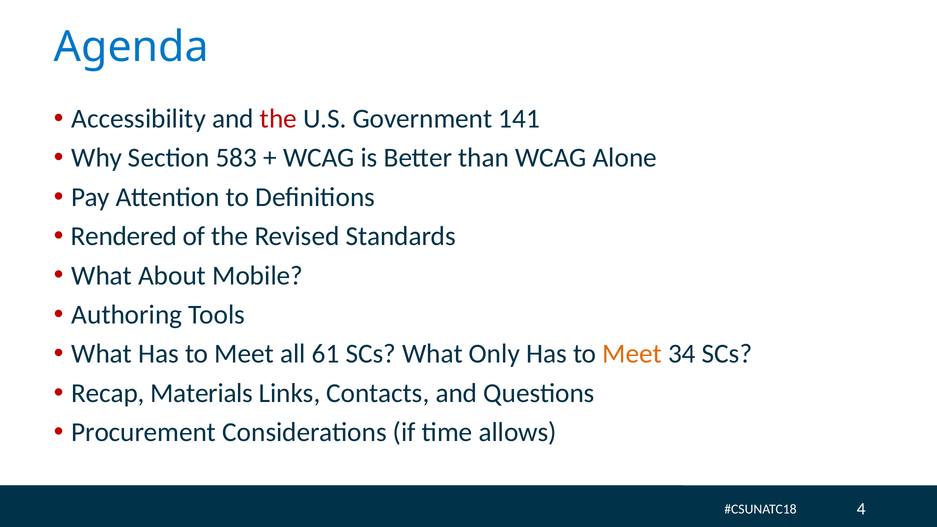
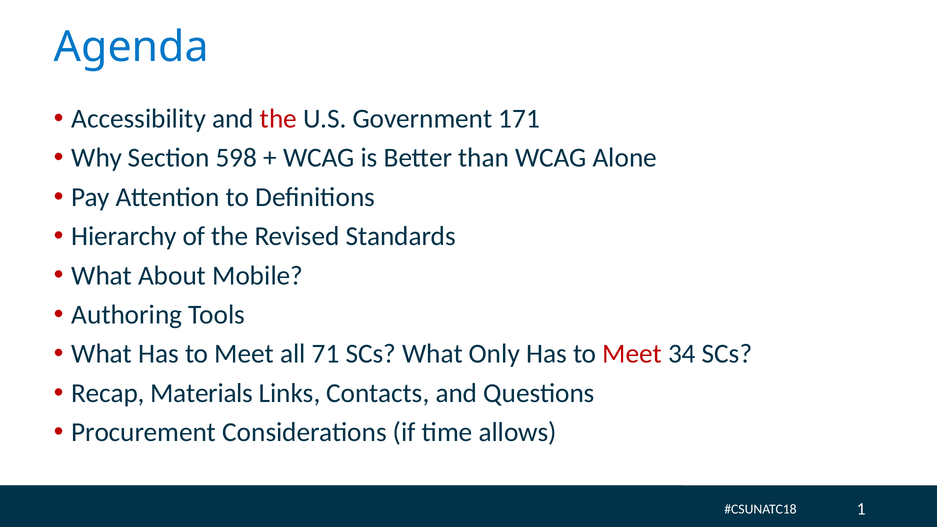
141: 141 -> 171
583: 583 -> 598
Rendered: Rendered -> Hierarchy
61: 61 -> 71
Meet at (632, 354) colour: orange -> red
4: 4 -> 1
